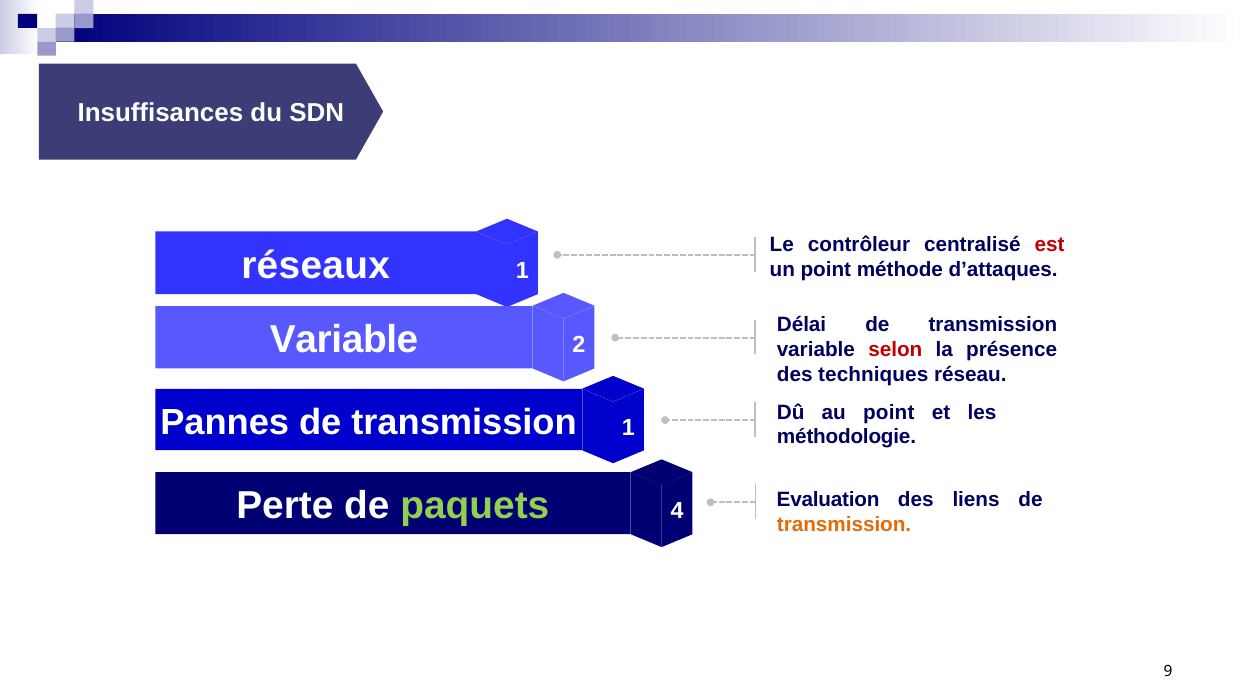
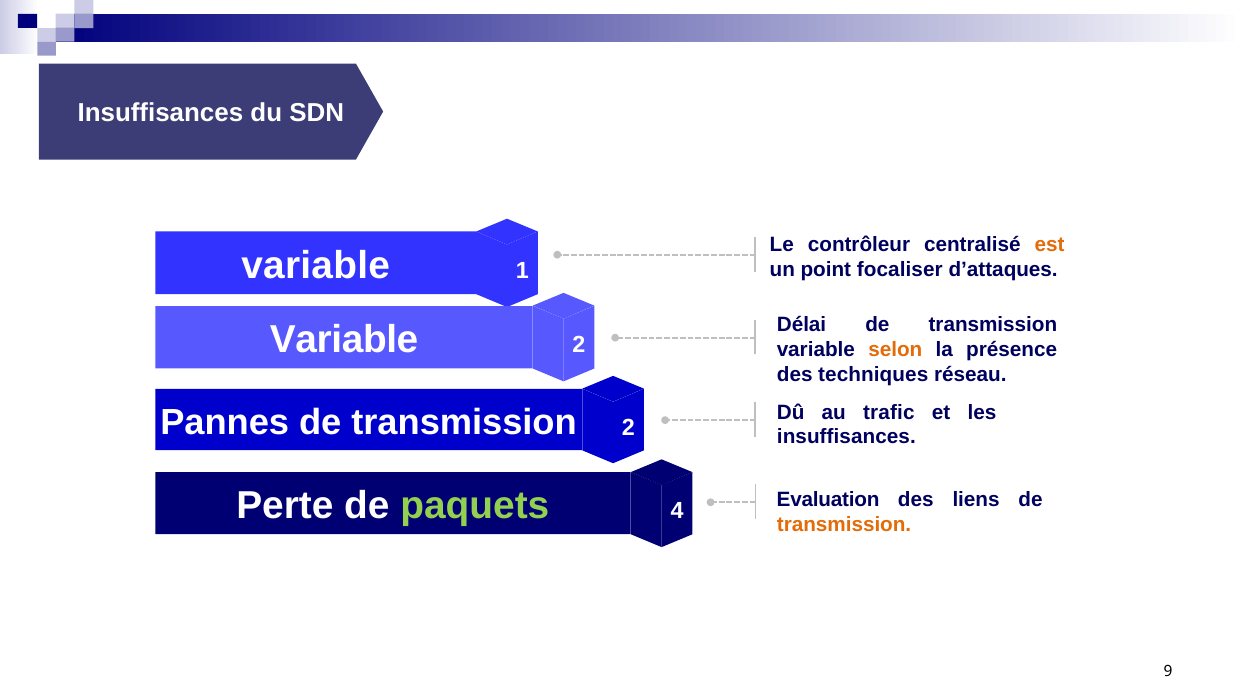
est colour: red -> orange
réseaux at (316, 265): réseaux -> variable
méthode: méthode -> focaliser
selon colour: red -> orange
au point: point -> trafic
transmission 1: 1 -> 2
méthodologie at (846, 437): méthodologie -> insuffisances
